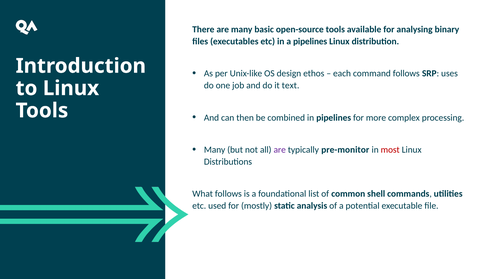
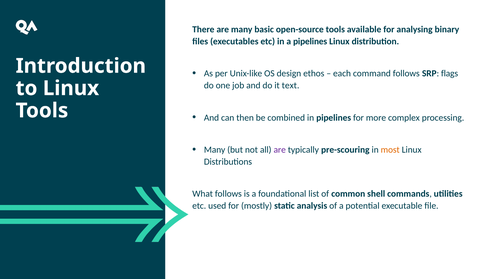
uses: uses -> flags
pre-monitor: pre-monitor -> pre-scouring
most colour: red -> orange
